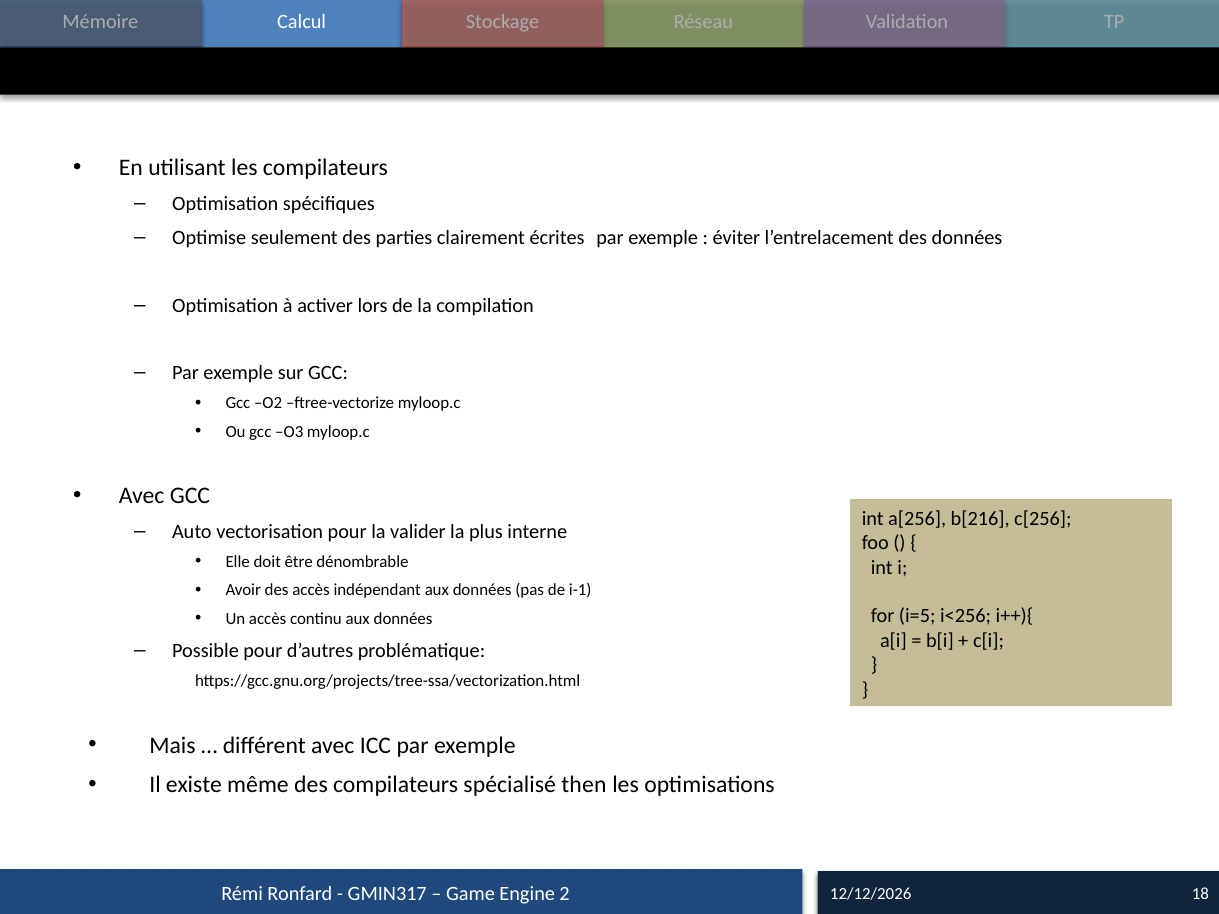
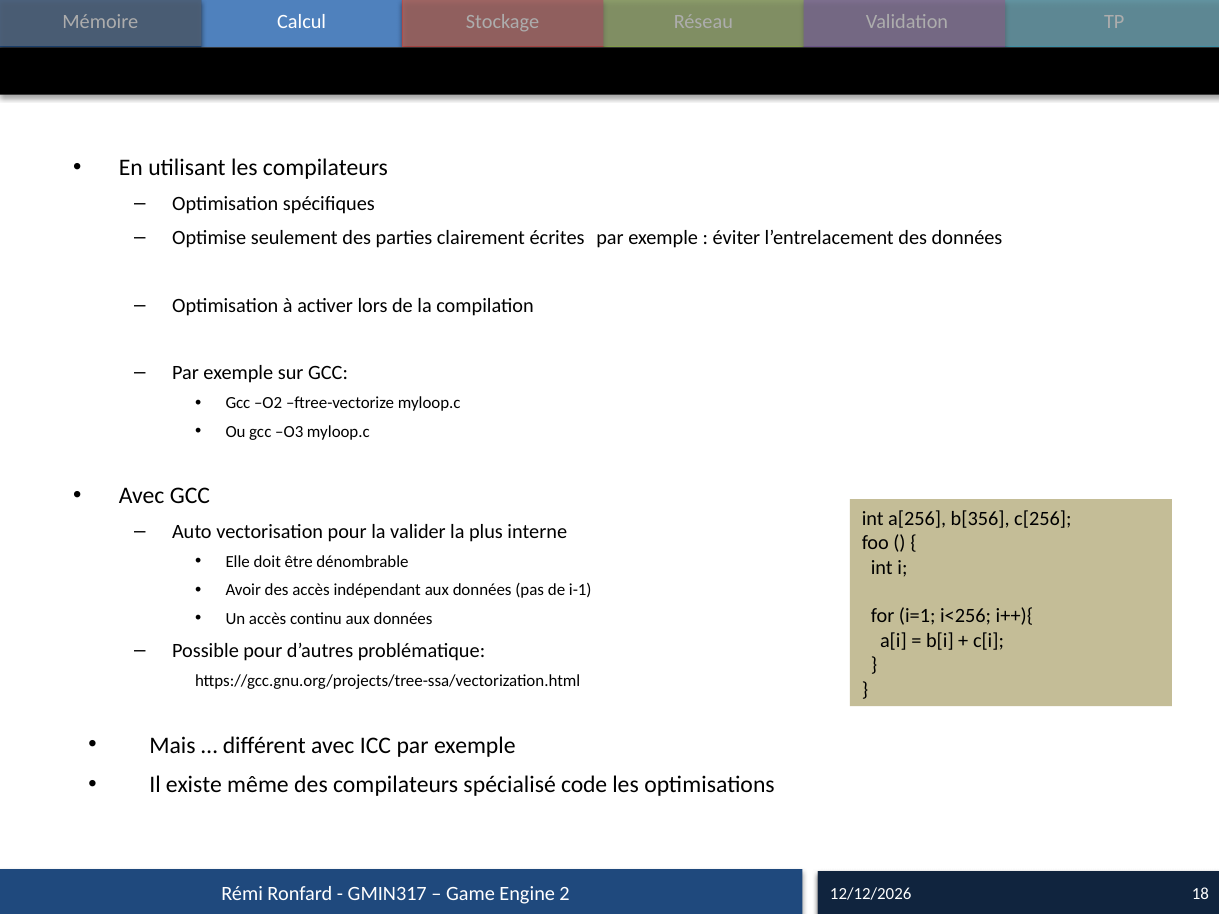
b[216: b[216 -> b[356
i=5: i=5 -> i=1
then: then -> code
